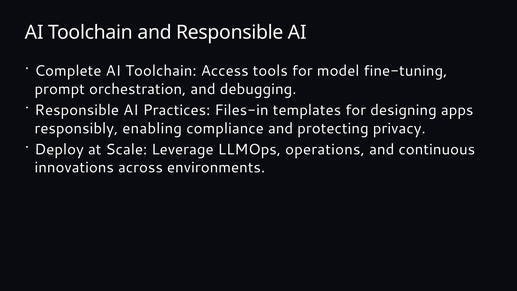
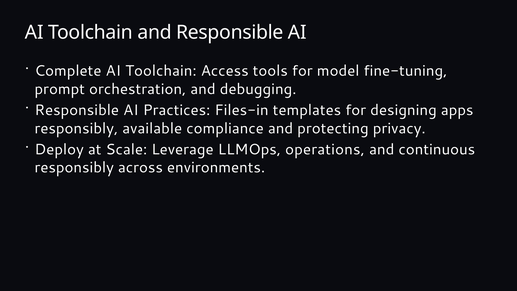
enabling: enabling -> available
innovations at (74, 168): innovations -> responsibly
